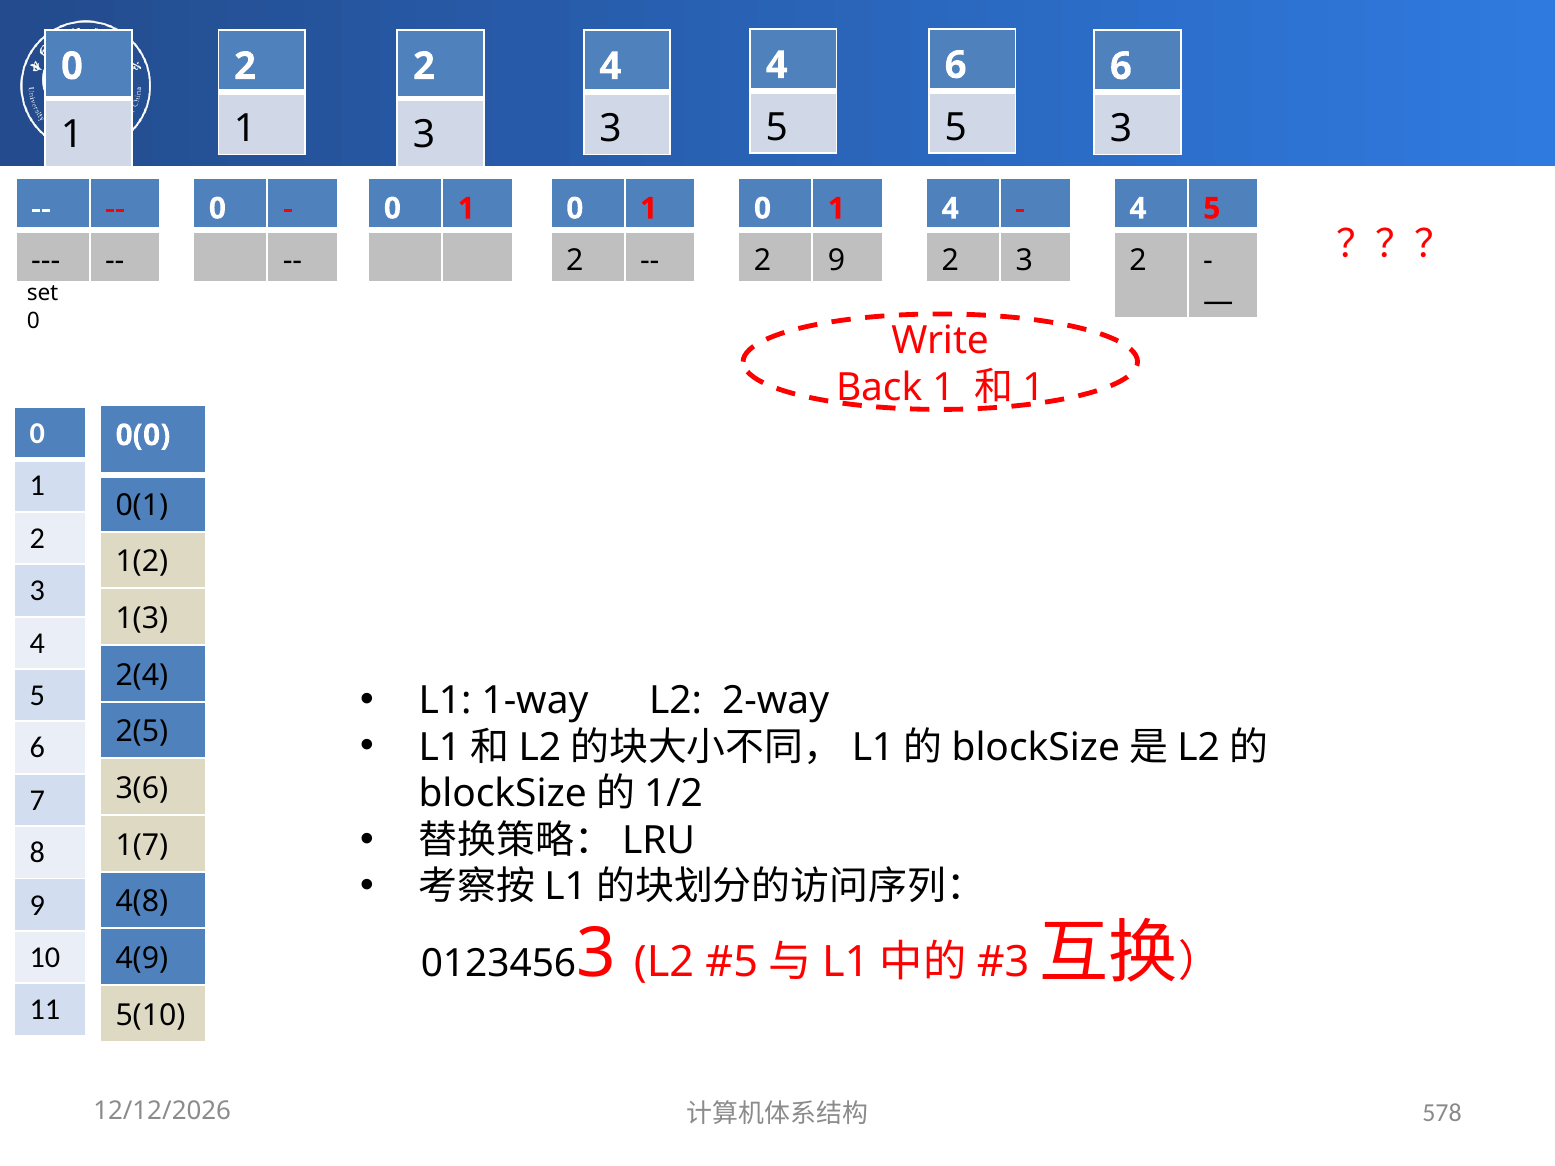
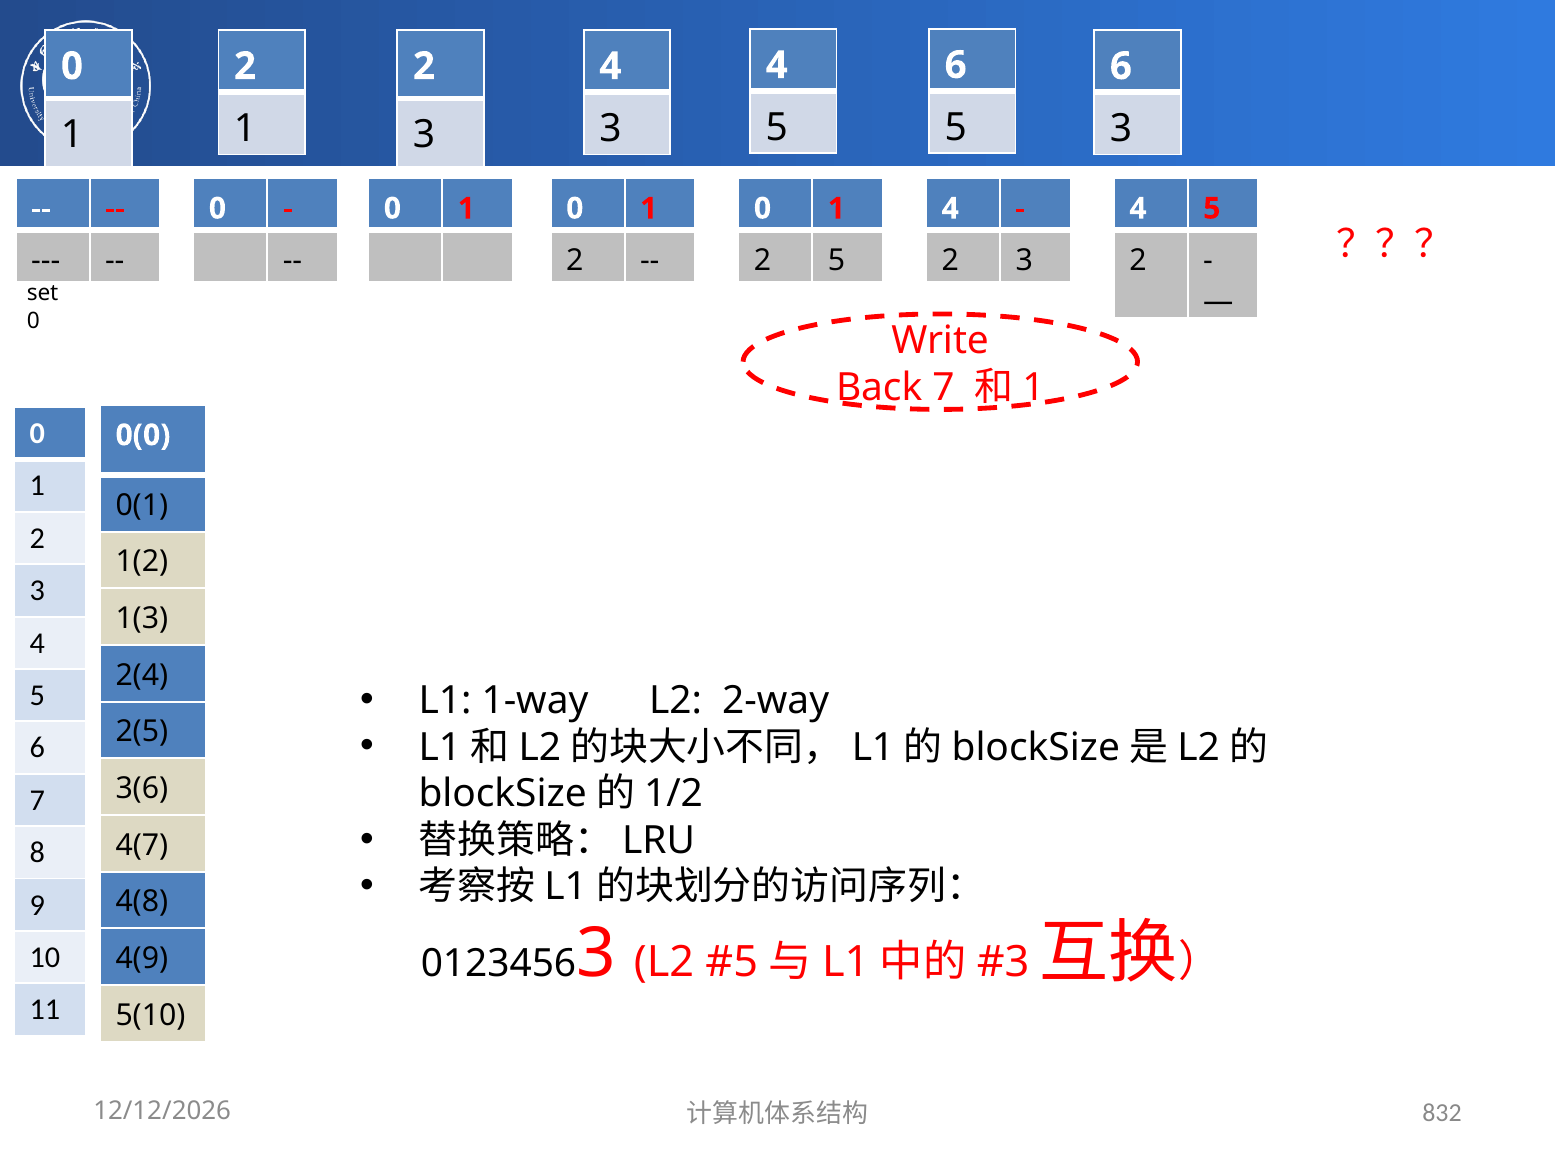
2 9: 9 -> 5
Back 1: 1 -> 7
1(7: 1(7 -> 4(7
578: 578 -> 832
